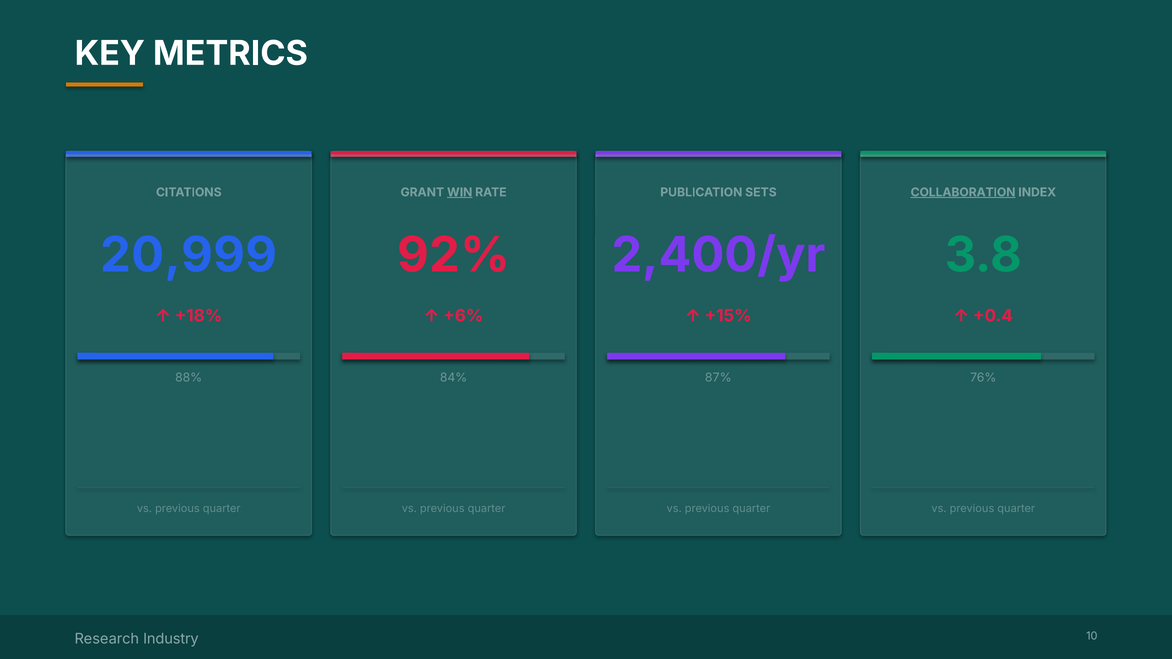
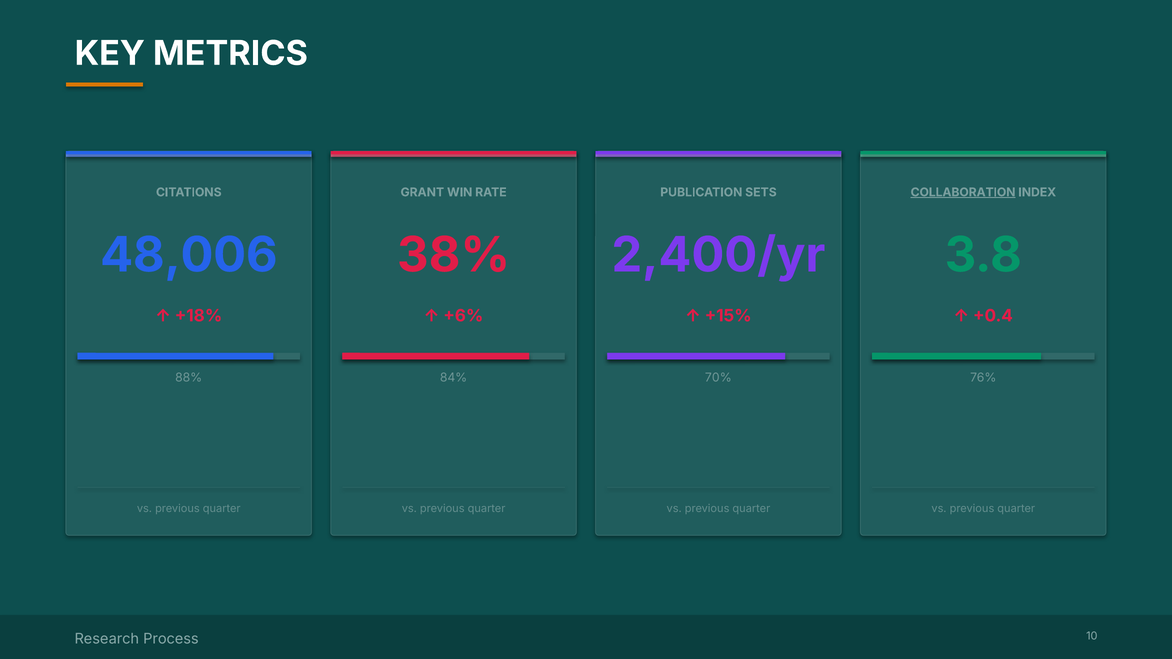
WIN underline: present -> none
20,999: 20,999 -> 48,006
92%: 92% -> 38%
87%: 87% -> 70%
Industry: Industry -> Process
